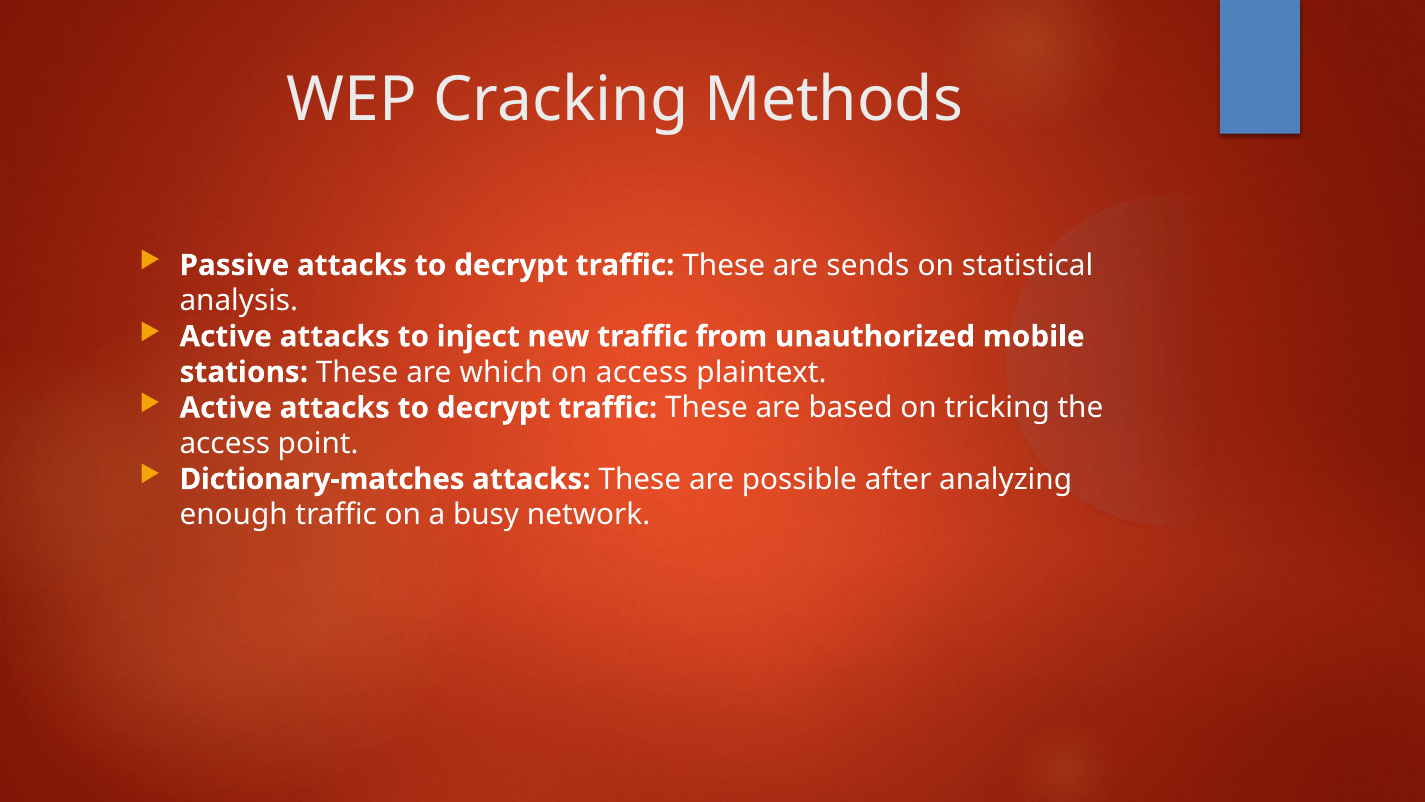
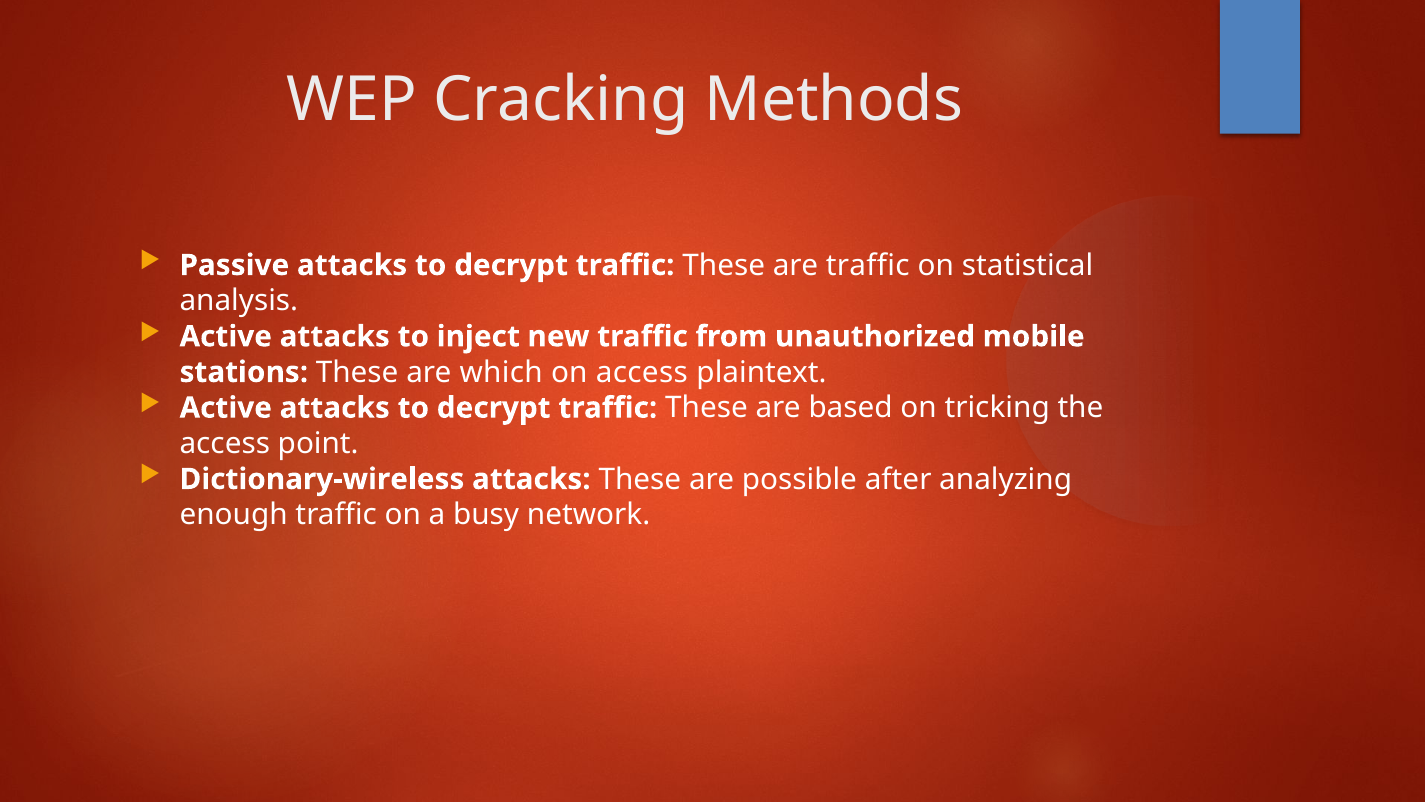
are sends: sends -> traffic
Dictionary-matches: Dictionary-matches -> Dictionary-wireless
